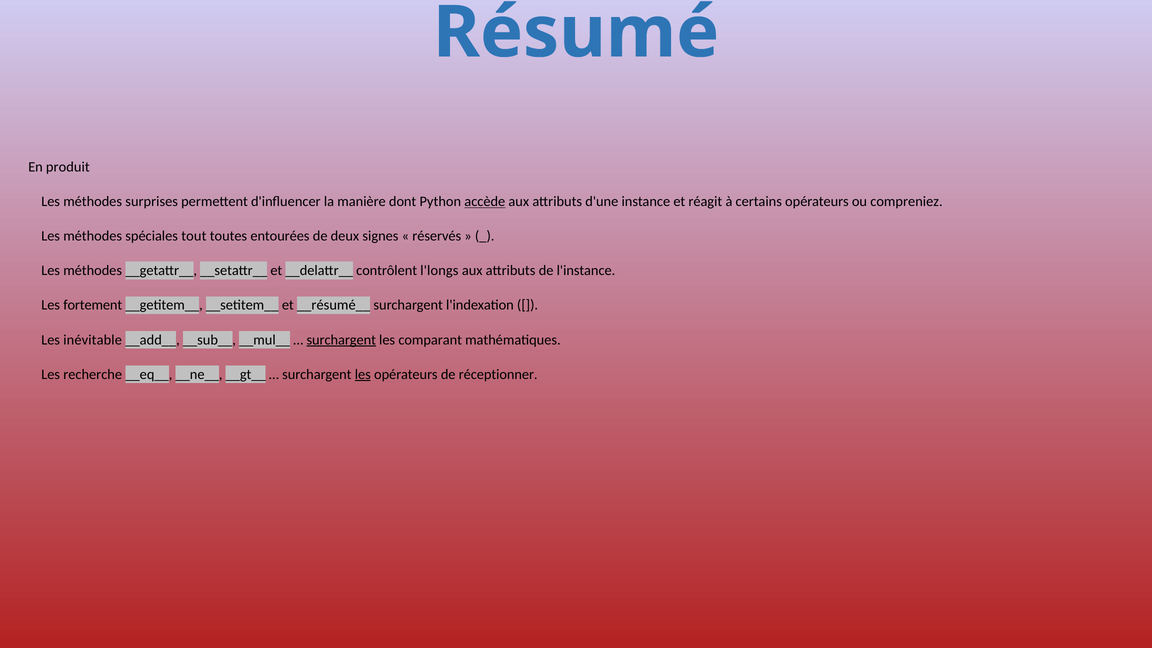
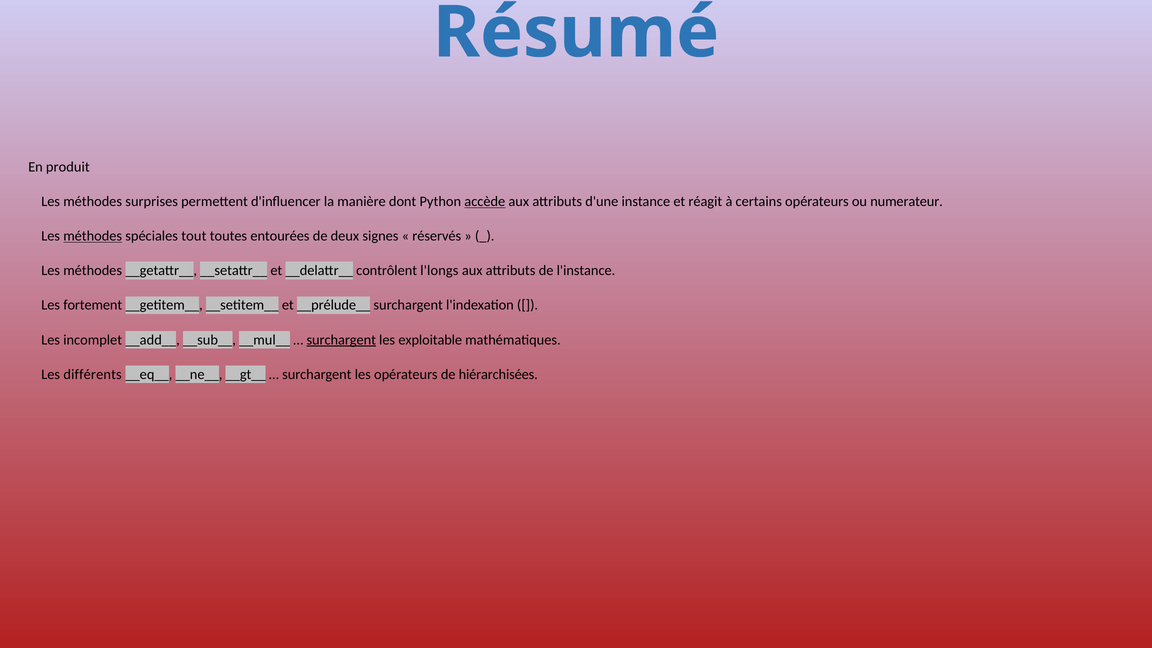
compreniez: compreniez -> numerateur
méthodes at (93, 236) underline: none -> present
__résumé__: __résumé__ -> __prélude__
inévitable: inévitable -> incomplet
comparant: comparant -> exploitable
recherche: recherche -> différents
les at (363, 374) underline: present -> none
réceptionner: réceptionner -> hiérarchisées
